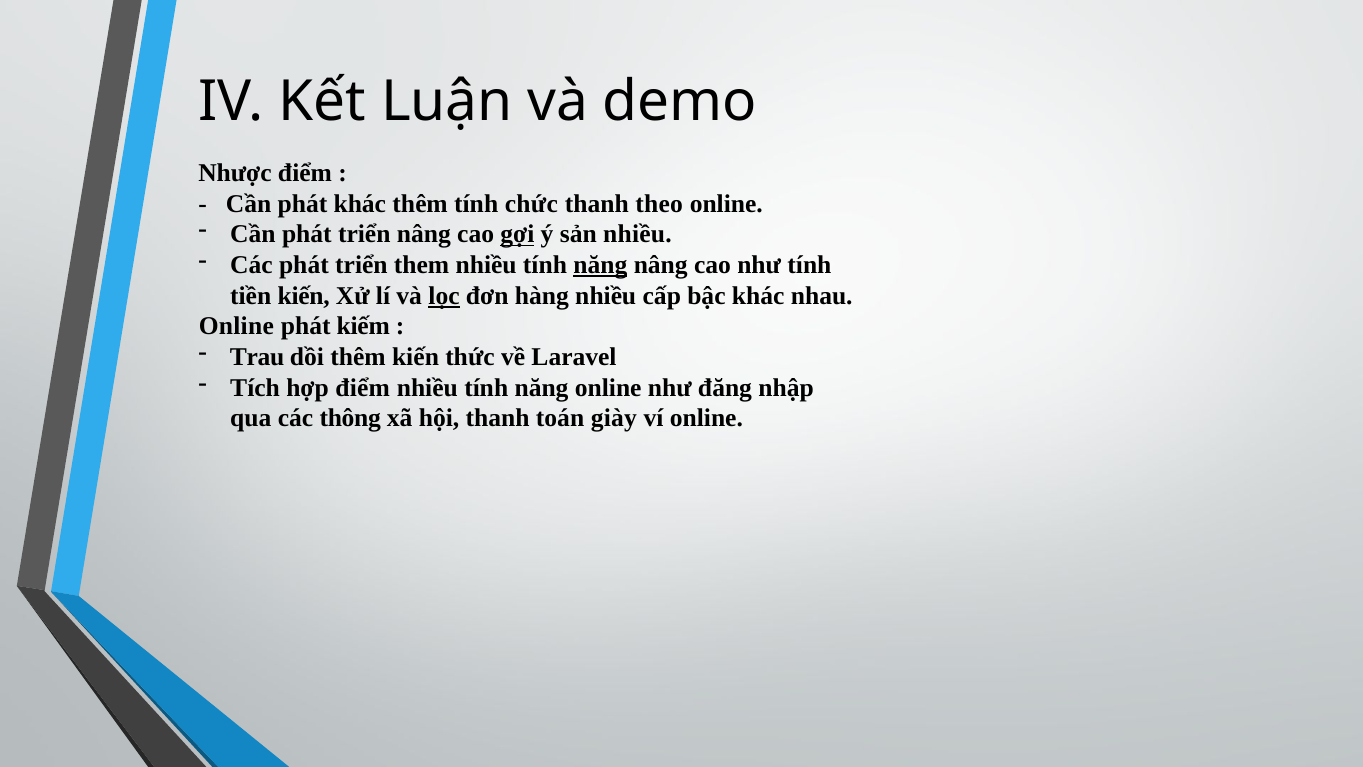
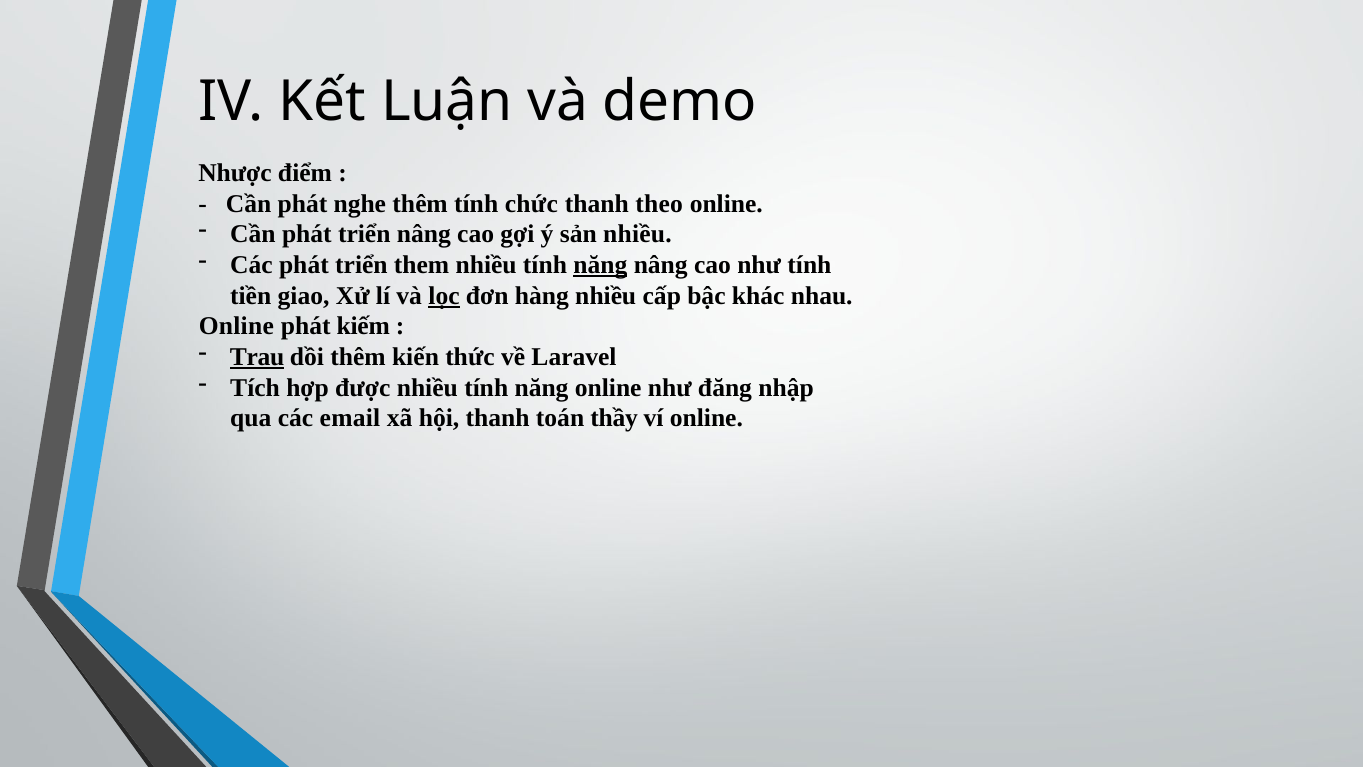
phát khác: khác -> nghe
gợi underline: present -> none
tiền kiến: kiến -> giao
Trau underline: none -> present
hợp điểm: điểm -> được
thông: thông -> email
giày: giày -> thầy
